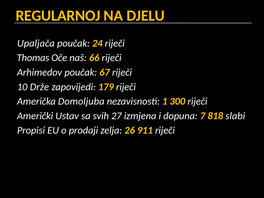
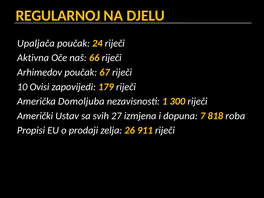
Thomas: Thomas -> Aktivna
Drže: Drže -> Ovisi
slabi: slabi -> roba
